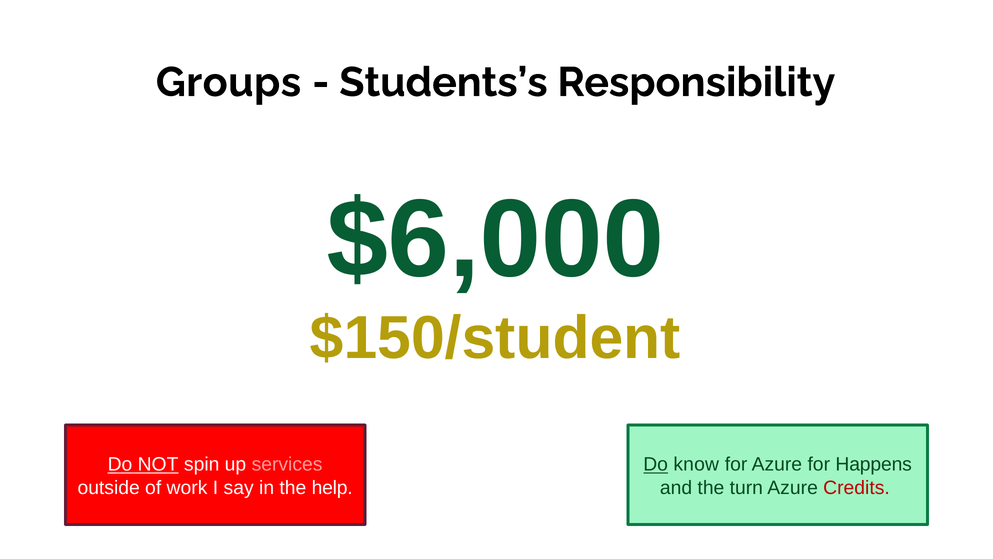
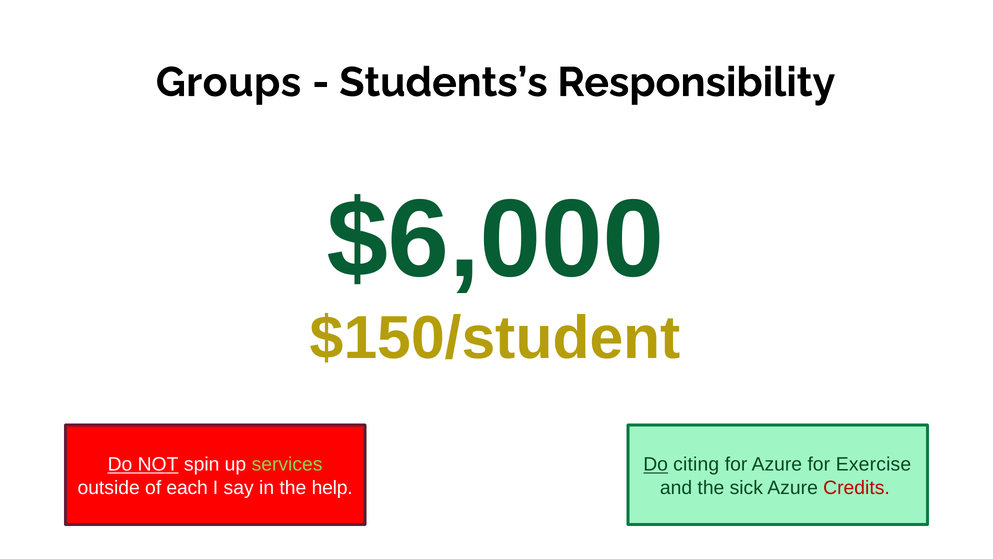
services colour: pink -> light green
know: know -> citing
Happens: Happens -> Exercise
work: work -> each
turn: turn -> sick
